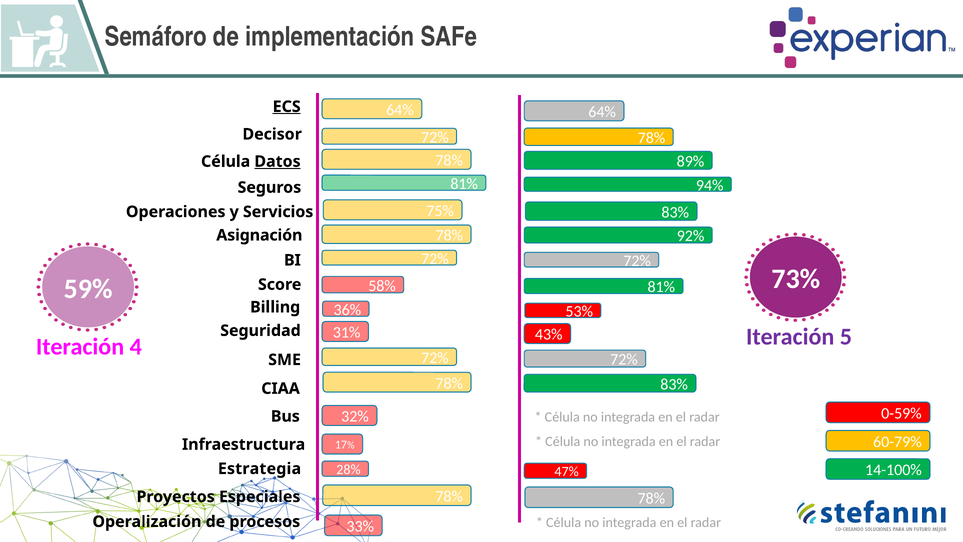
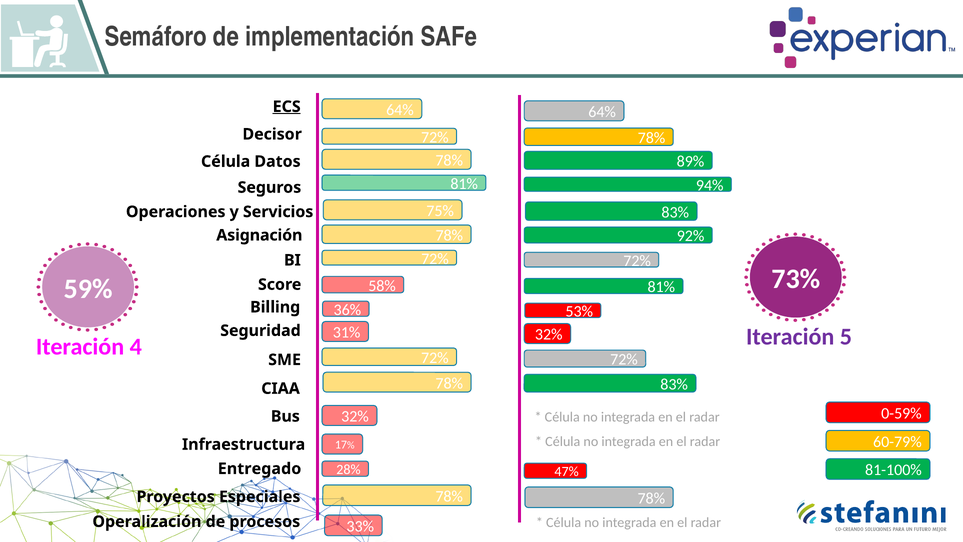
Datos underline: present -> none
43% at (549, 334): 43% -> 32%
14-100%: 14-100% -> 81-100%
Estrategia: Estrategia -> Entregado
